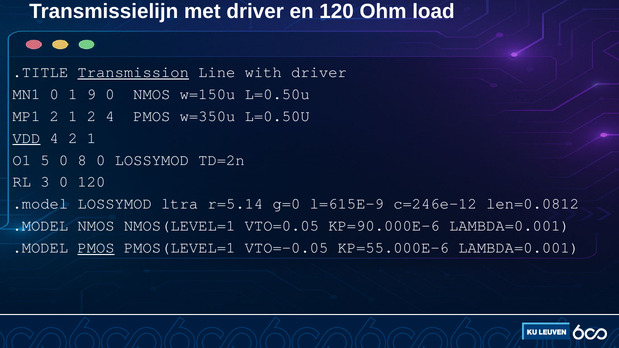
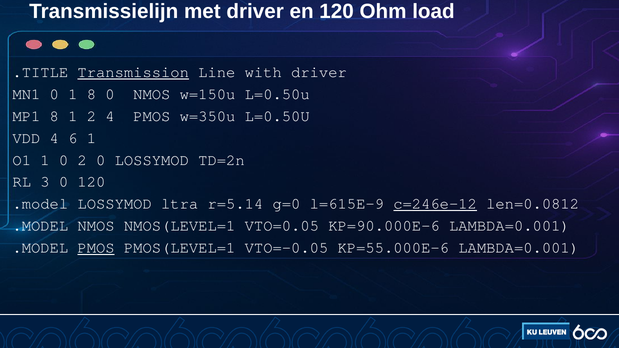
1 9: 9 -> 8
MP1 2: 2 -> 8
VDD underline: present -> none
4 2: 2 -> 6
O1 5: 5 -> 1
0 8: 8 -> 2
c=246e-12 underline: none -> present
